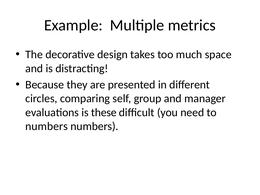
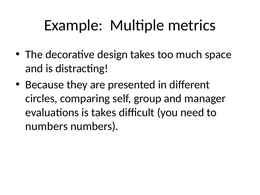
is these: these -> takes
